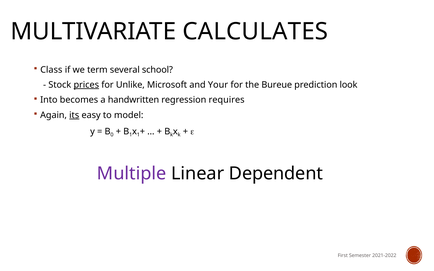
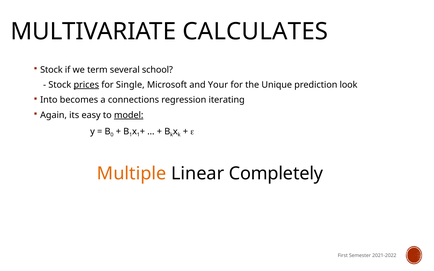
Class at (51, 70): Class -> Stock
Unlike: Unlike -> Single
Bureue: Bureue -> Unique
handwritten: handwritten -> connections
requires: requires -> iterating
its underline: present -> none
model underline: none -> present
Multiple colour: purple -> orange
Dependent: Dependent -> Completely
